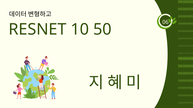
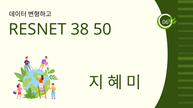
10: 10 -> 38
